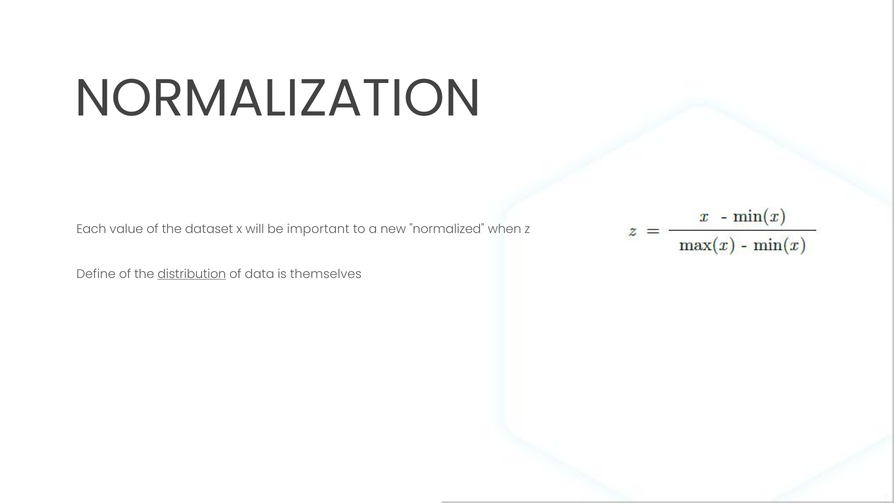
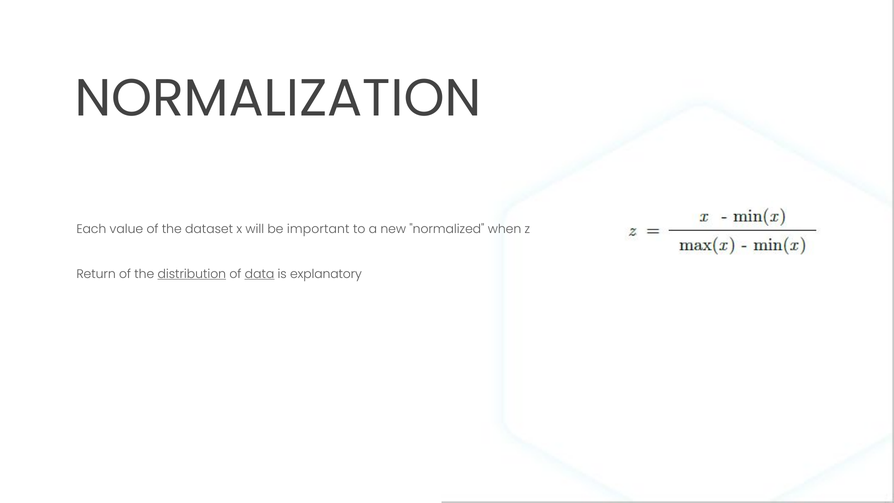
Define: Define -> Return
data underline: none -> present
themselves: themselves -> explanatory
